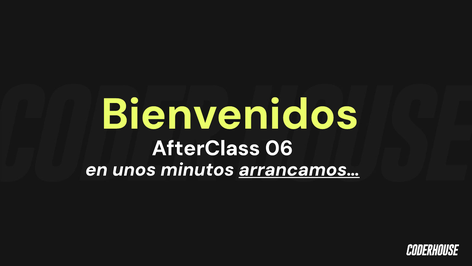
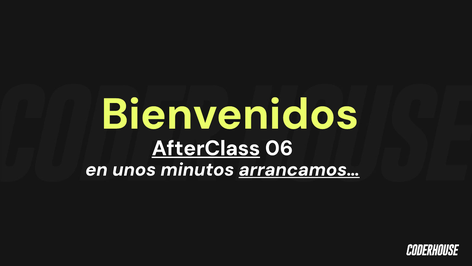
AfterClass underline: none -> present
